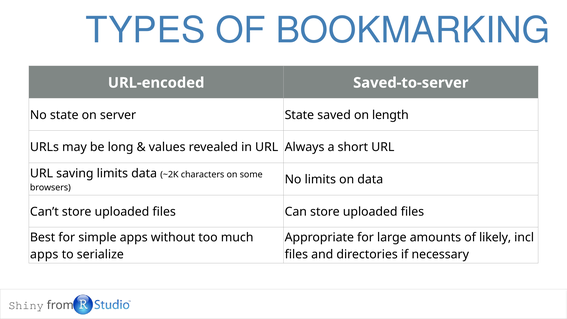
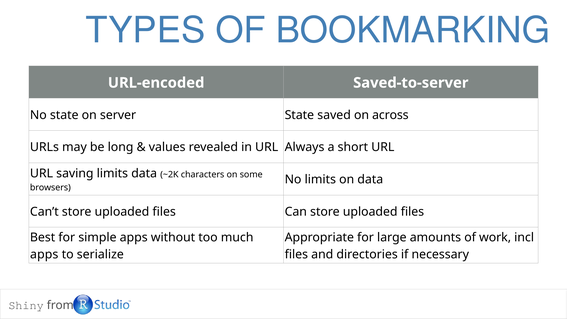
length: length -> across
likely: likely -> work
